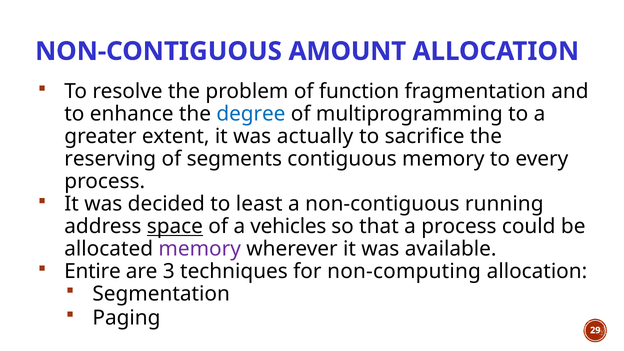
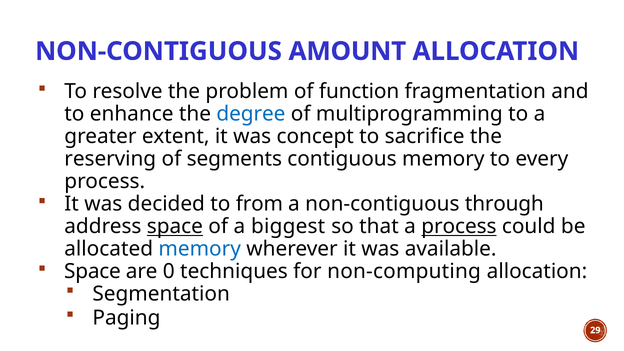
actually: actually -> concept
least: least -> from
running: running -> through
vehicles: vehicles -> biggest
process at (459, 226) underline: none -> present
memory at (200, 249) colour: purple -> blue
Entire at (92, 271): Entire -> Space
3: 3 -> 0
